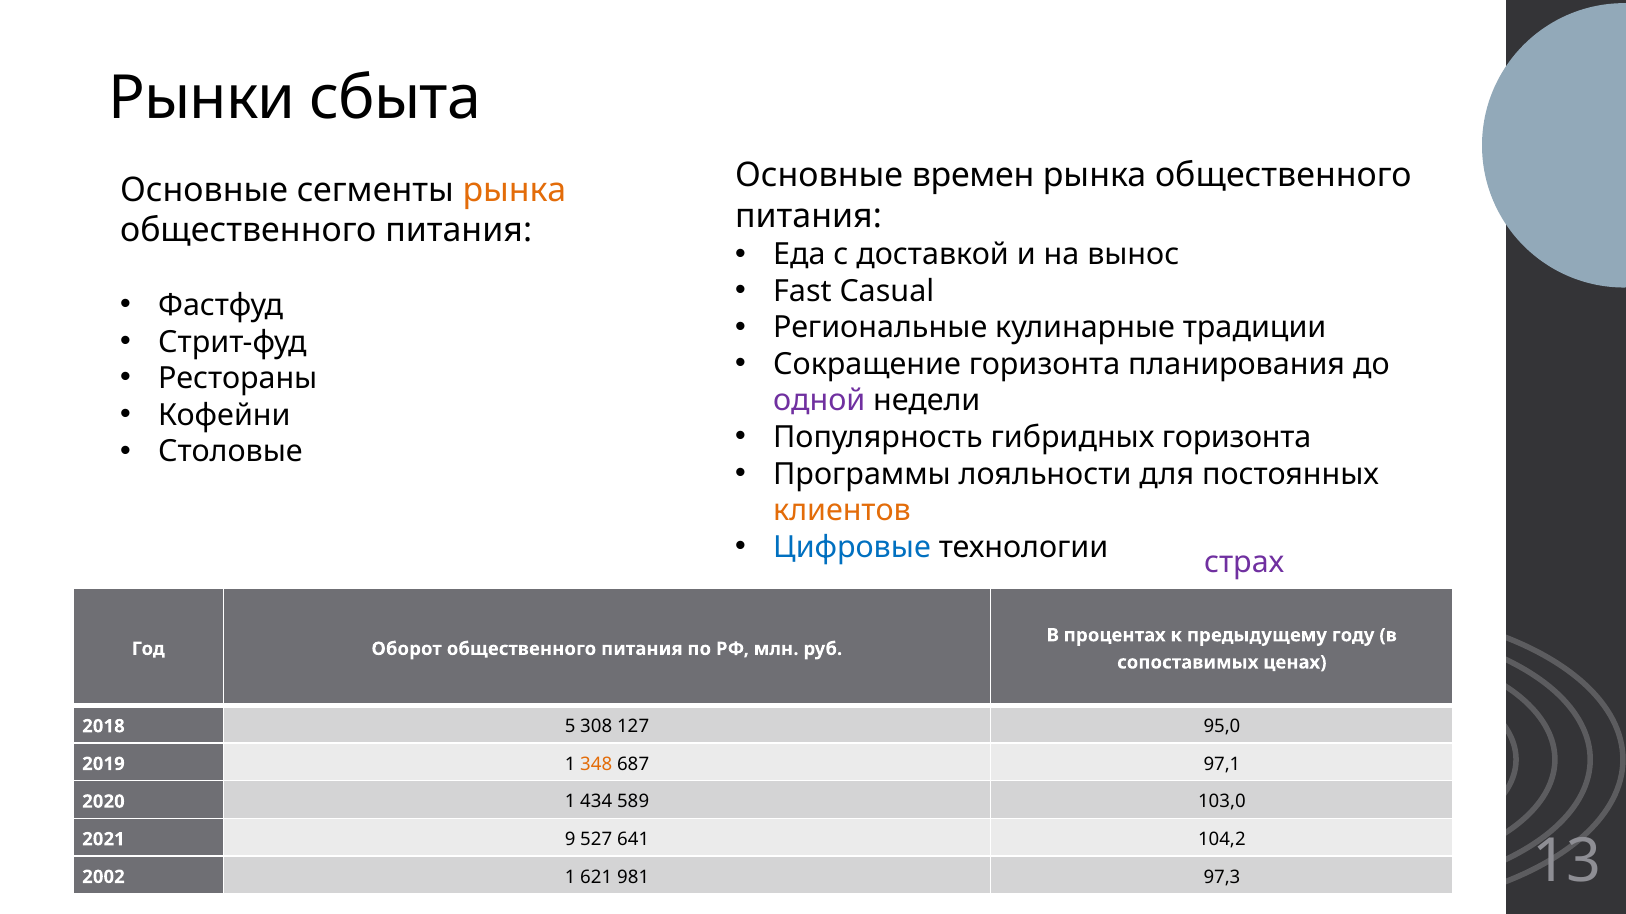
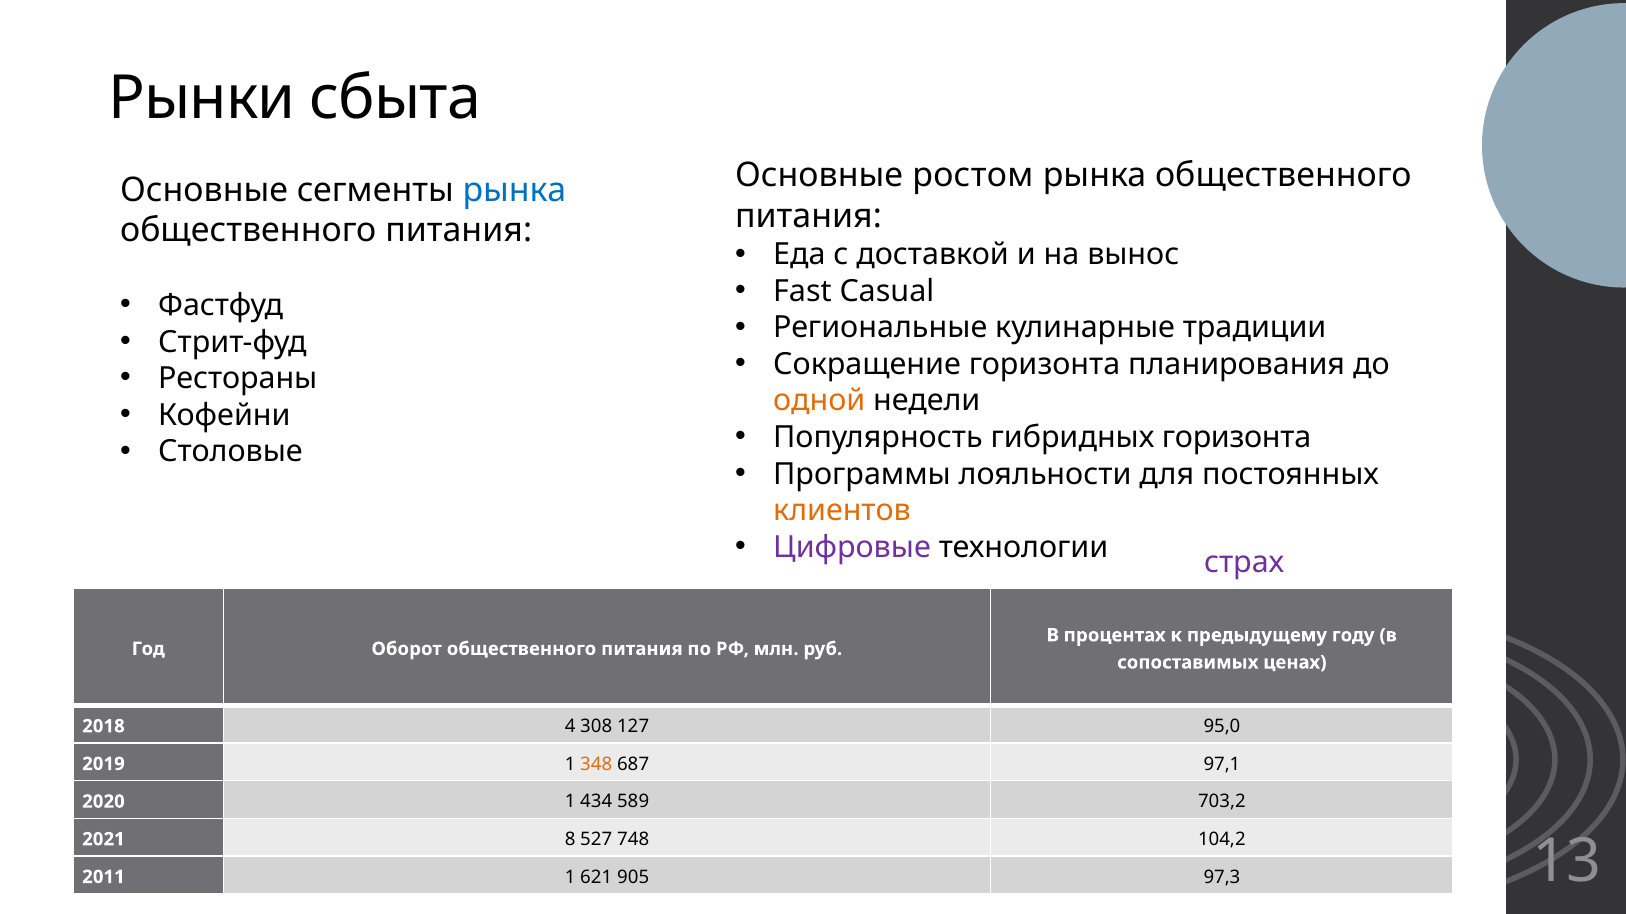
Основные времен: времен -> ростом
рынка at (514, 190) colour: orange -> blue
одной colour: purple -> orange
Цифровые colour: blue -> purple
5: 5 -> 4
103,0: 103,0 -> 703,2
9: 9 -> 8
641: 641 -> 748
2002: 2002 -> 2011
981: 981 -> 905
